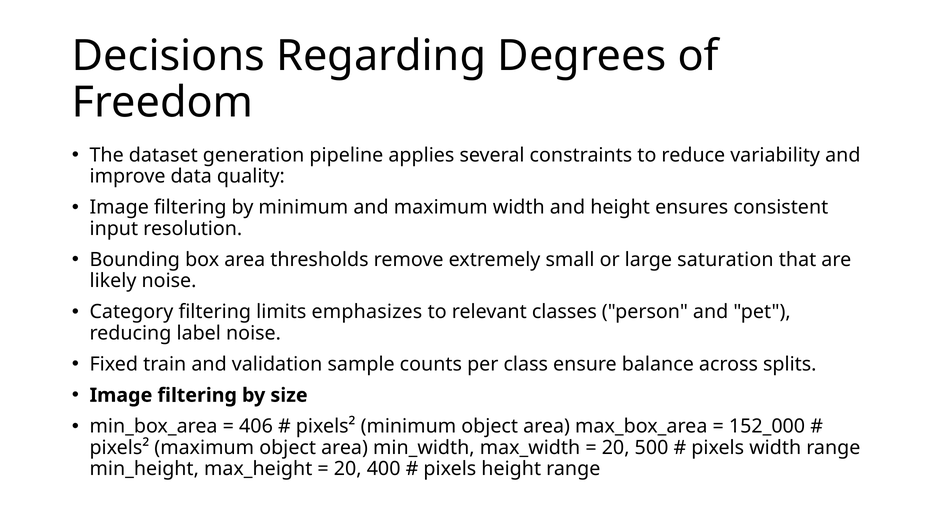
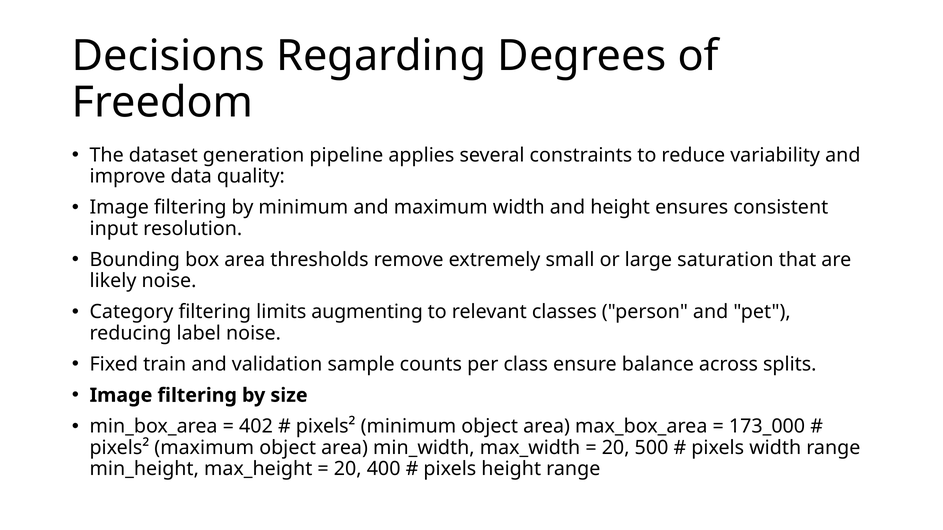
emphasizes: emphasizes -> augmenting
406: 406 -> 402
152_000: 152_000 -> 173_000
